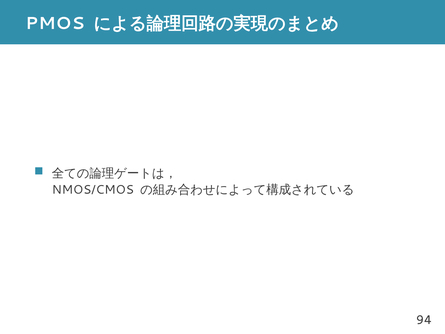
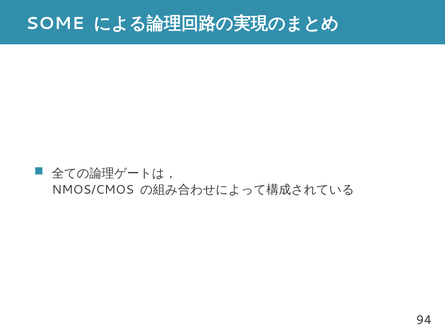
PMOS: PMOS -> SOME
